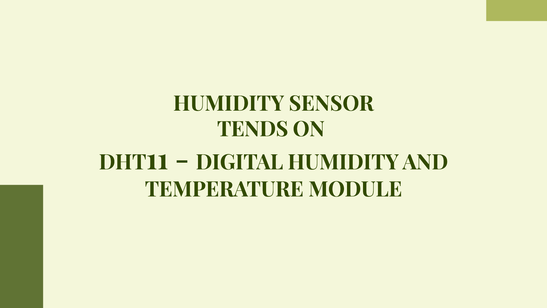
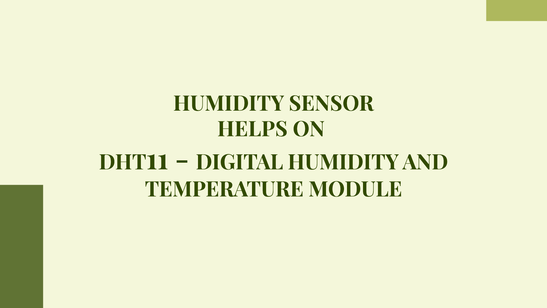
TENDS: TENDS -> HELPS
